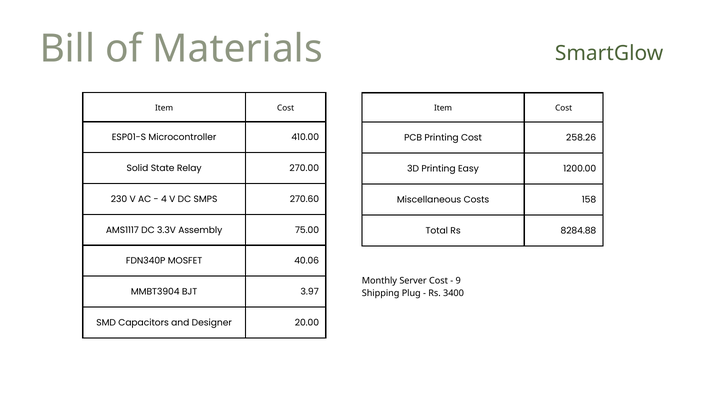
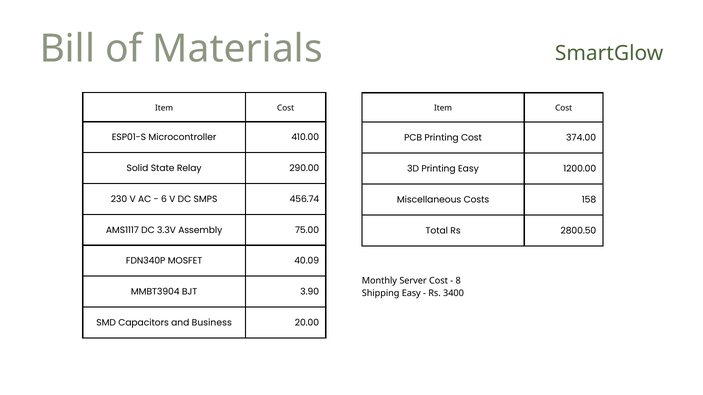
258.26: 258.26 -> 374.00
270.00: 270.00 -> 290.00
4: 4 -> 6
270.60: 270.60 -> 456.74
8284.88: 8284.88 -> 2800.50
40.06: 40.06 -> 40.09
9: 9 -> 8
Shipping Plug: Plug -> Easy
3.97: 3.97 -> 3.90
Designer: Designer -> Business
